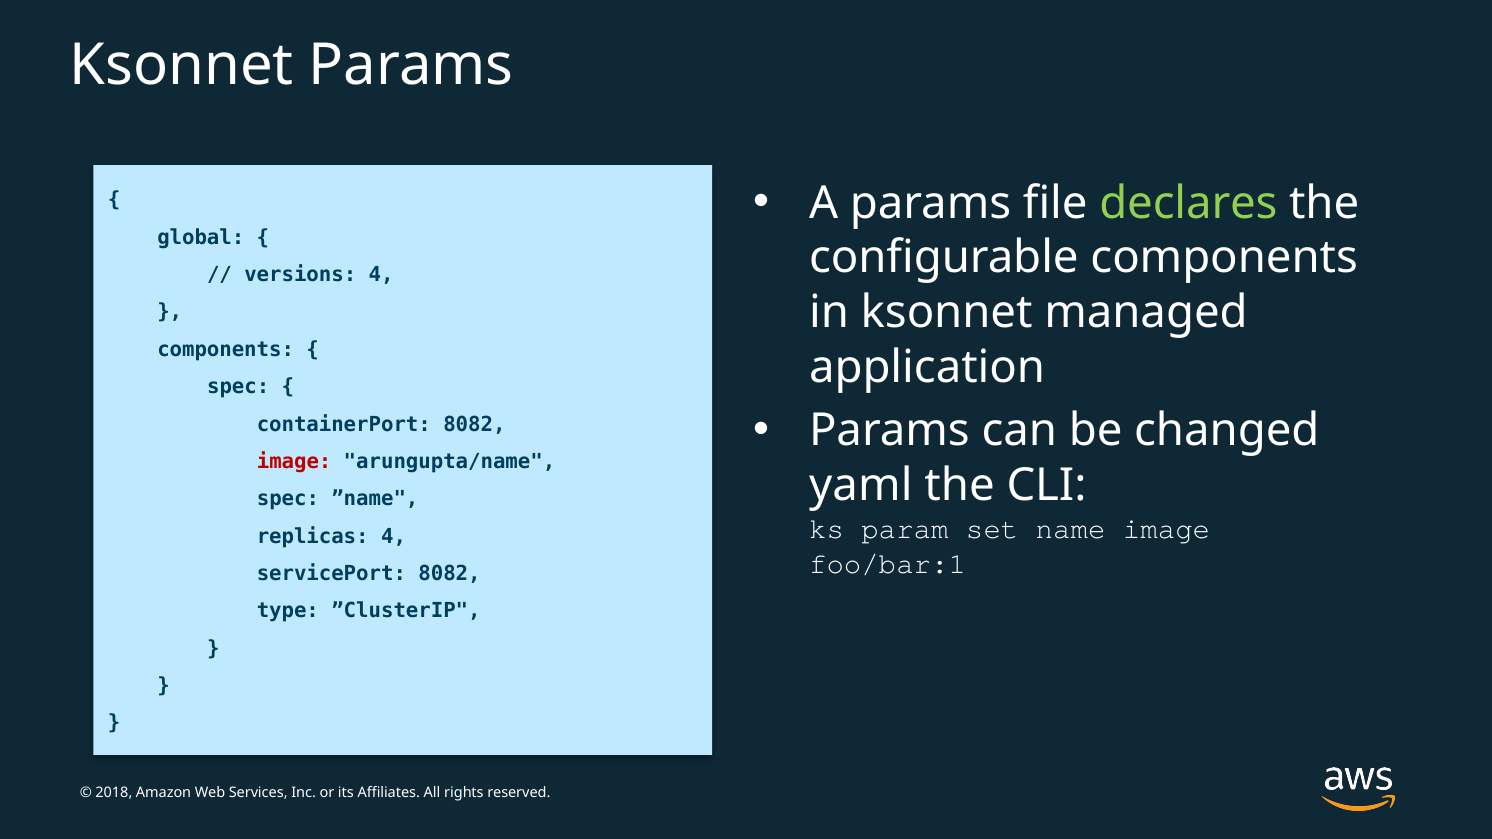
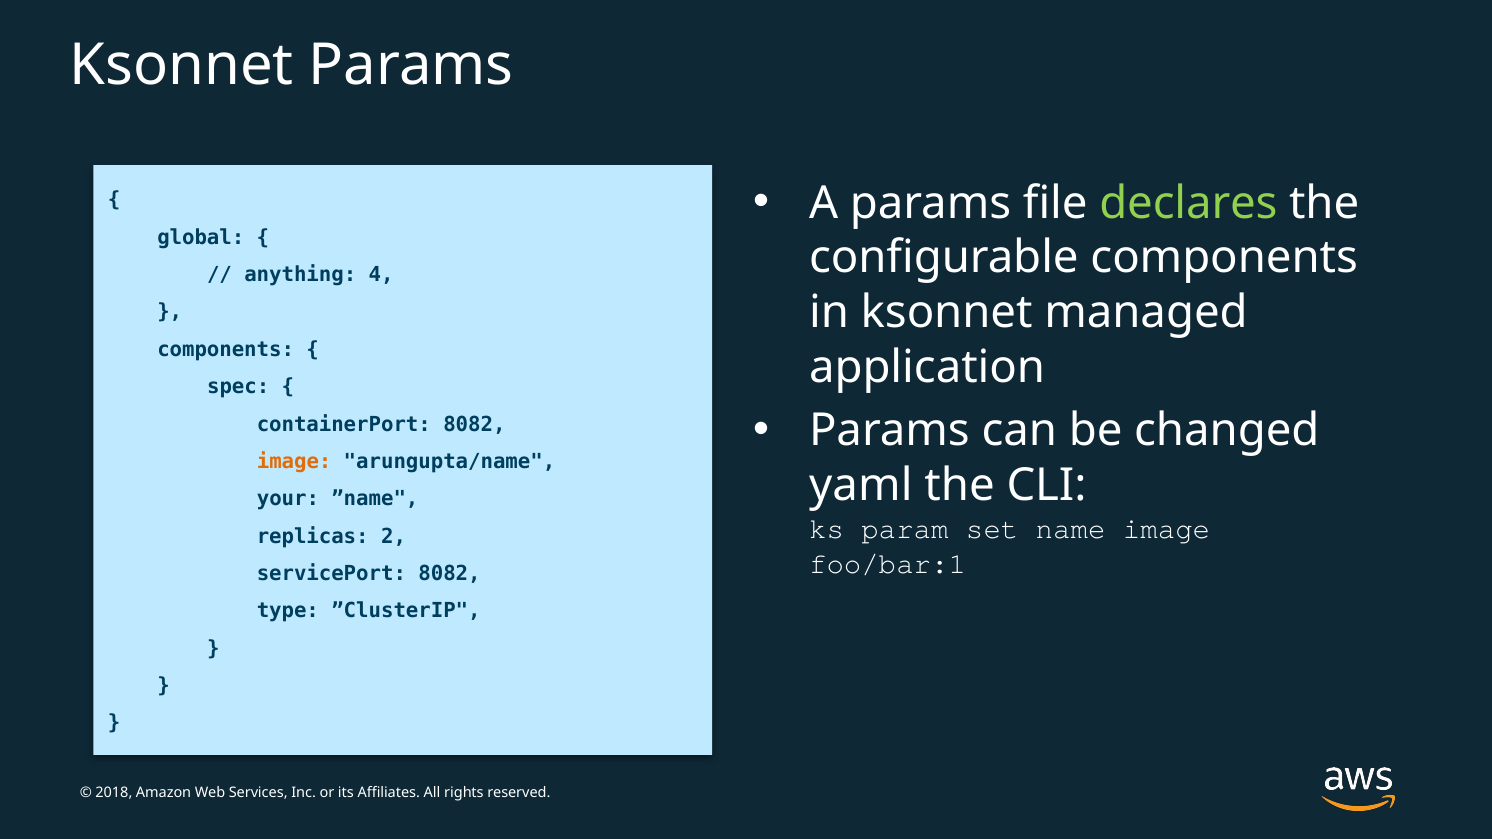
versions: versions -> anything
image at (294, 462) colour: red -> orange
spec at (288, 499): spec -> your
replicas 4: 4 -> 2
